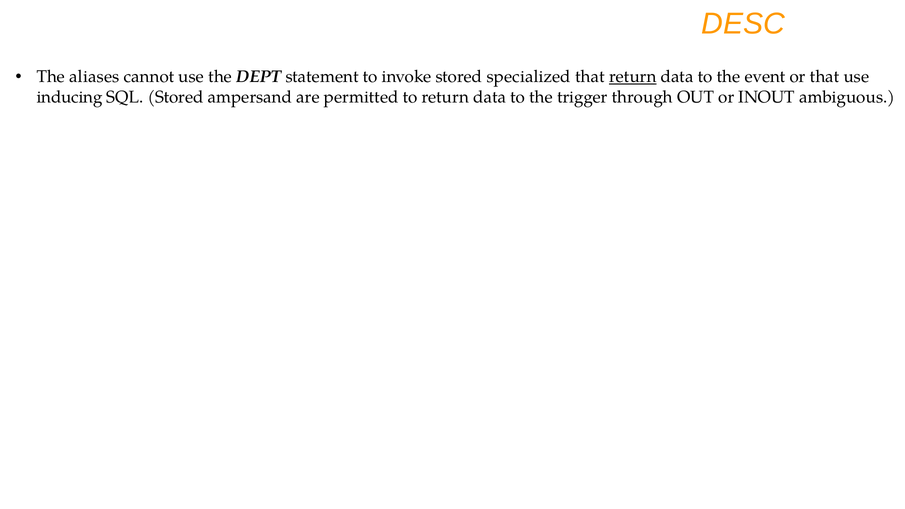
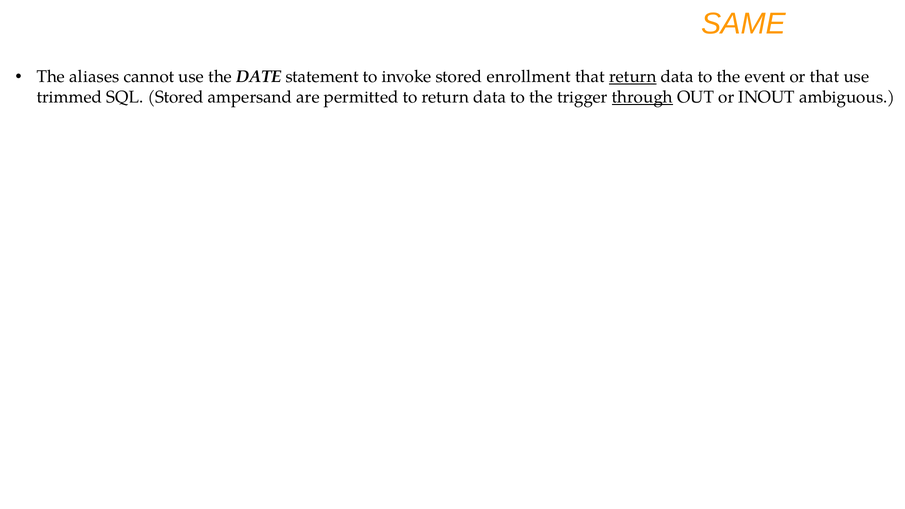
DESC: DESC -> SAME
DEPT: DEPT -> DATE
specialized: specialized -> enrollment
inducing: inducing -> trimmed
through underline: none -> present
